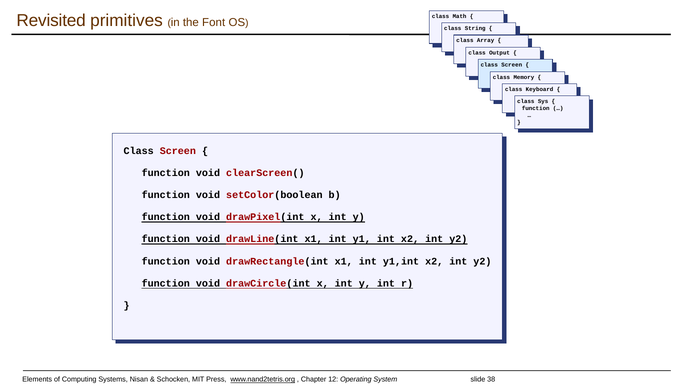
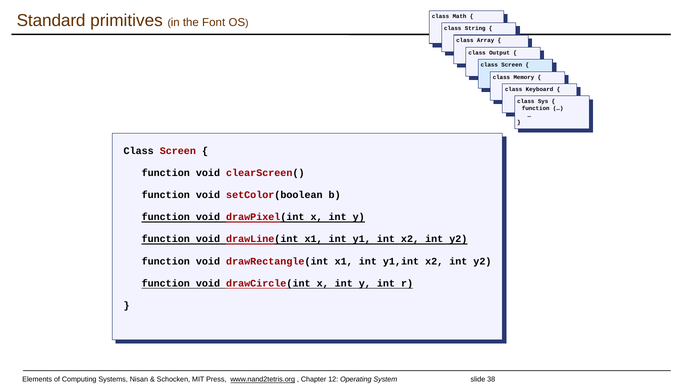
Revisited: Revisited -> Standard
